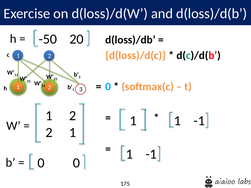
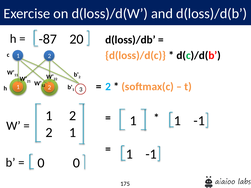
-50: -50 -> -87
0 at (108, 87): 0 -> 2
